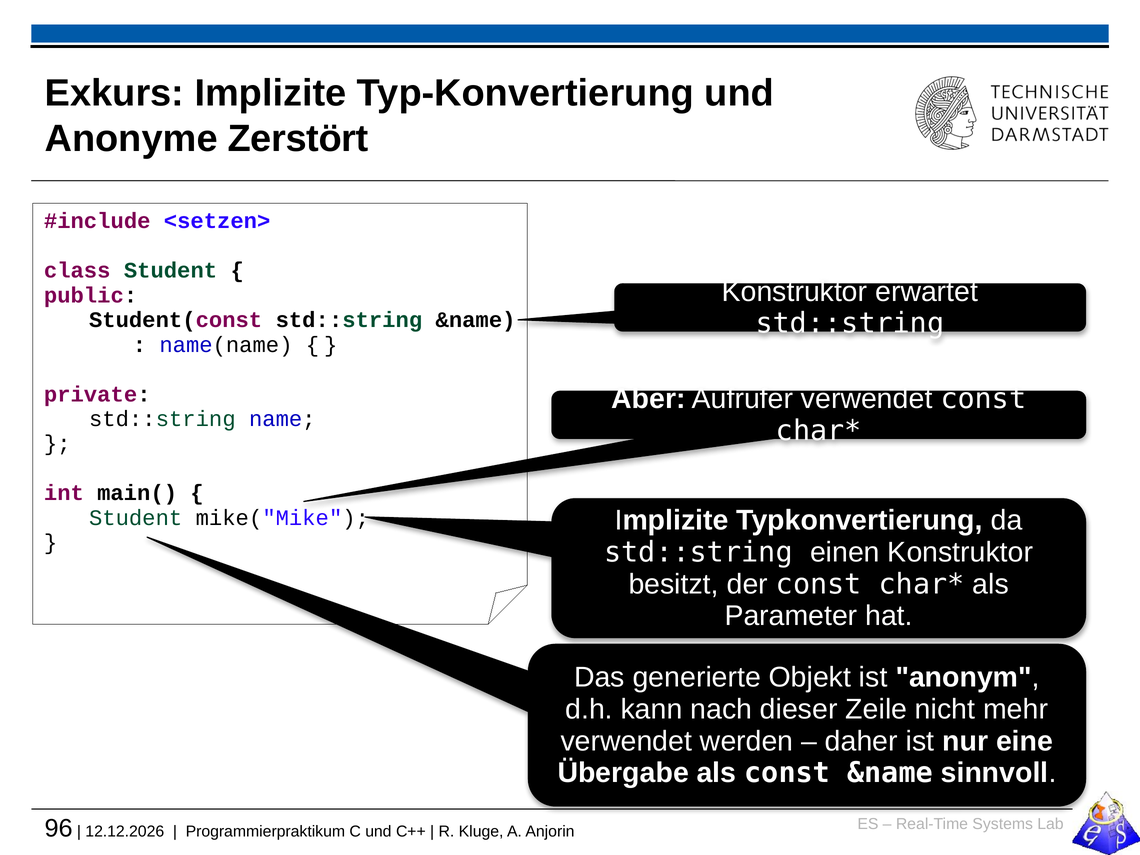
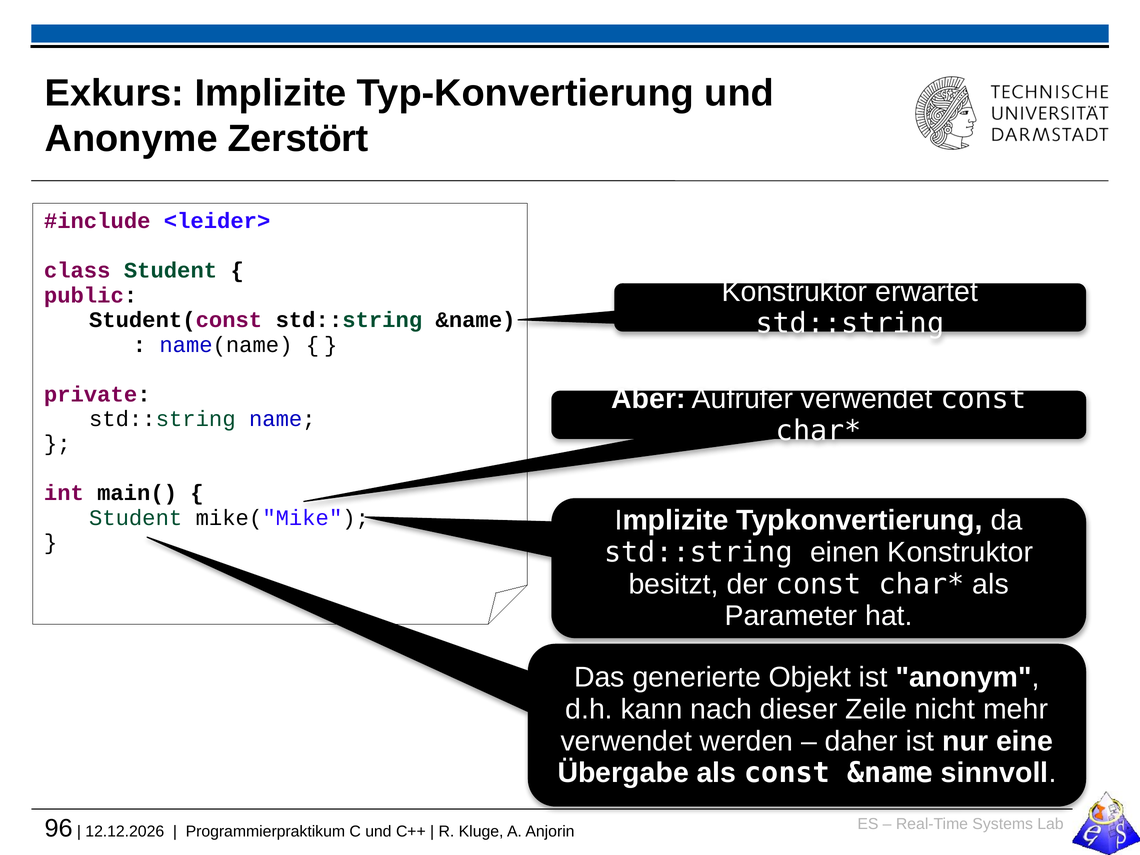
<setzen>: <setzen> -> <leider>
